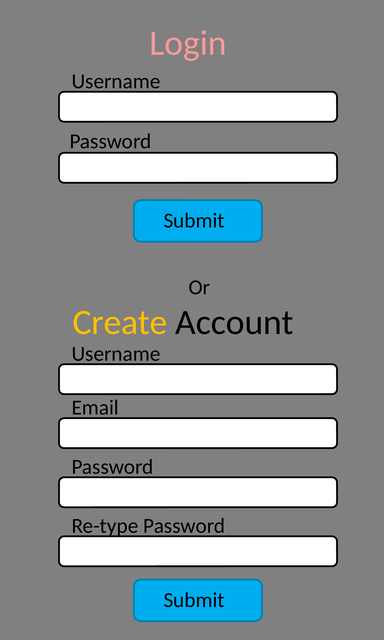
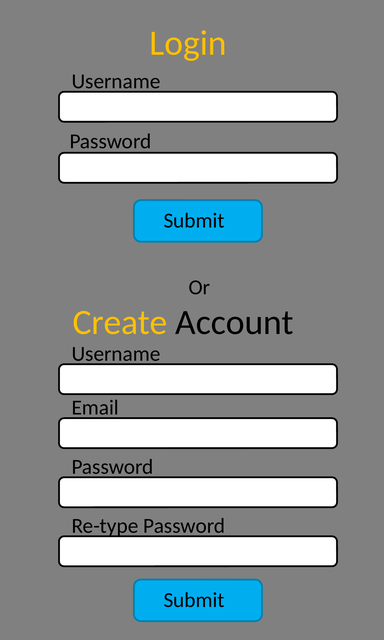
Login colour: pink -> yellow
